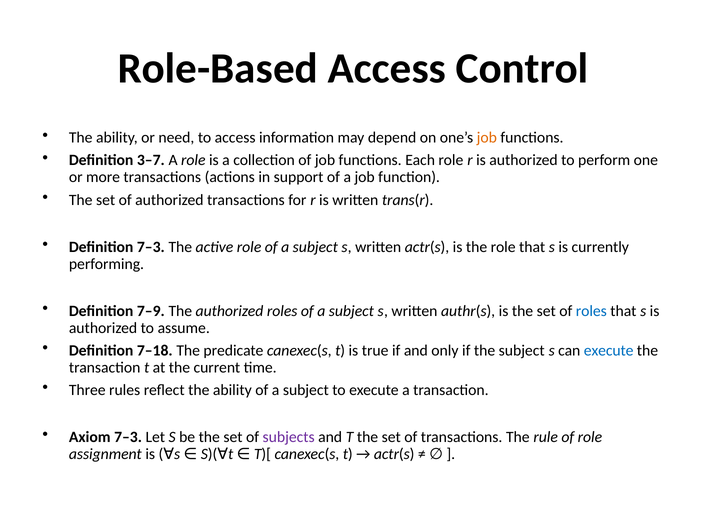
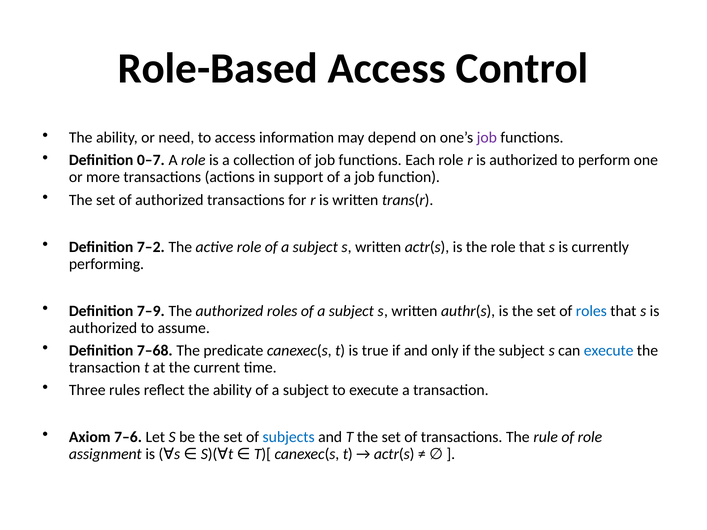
job at (487, 138) colour: orange -> purple
3–7: 3–7 -> 0–7
Definition 7–3: 7–3 -> 7–2
7–18: 7–18 -> 7–68
Axiom 7–3: 7–3 -> 7–6
subjects colour: purple -> blue
